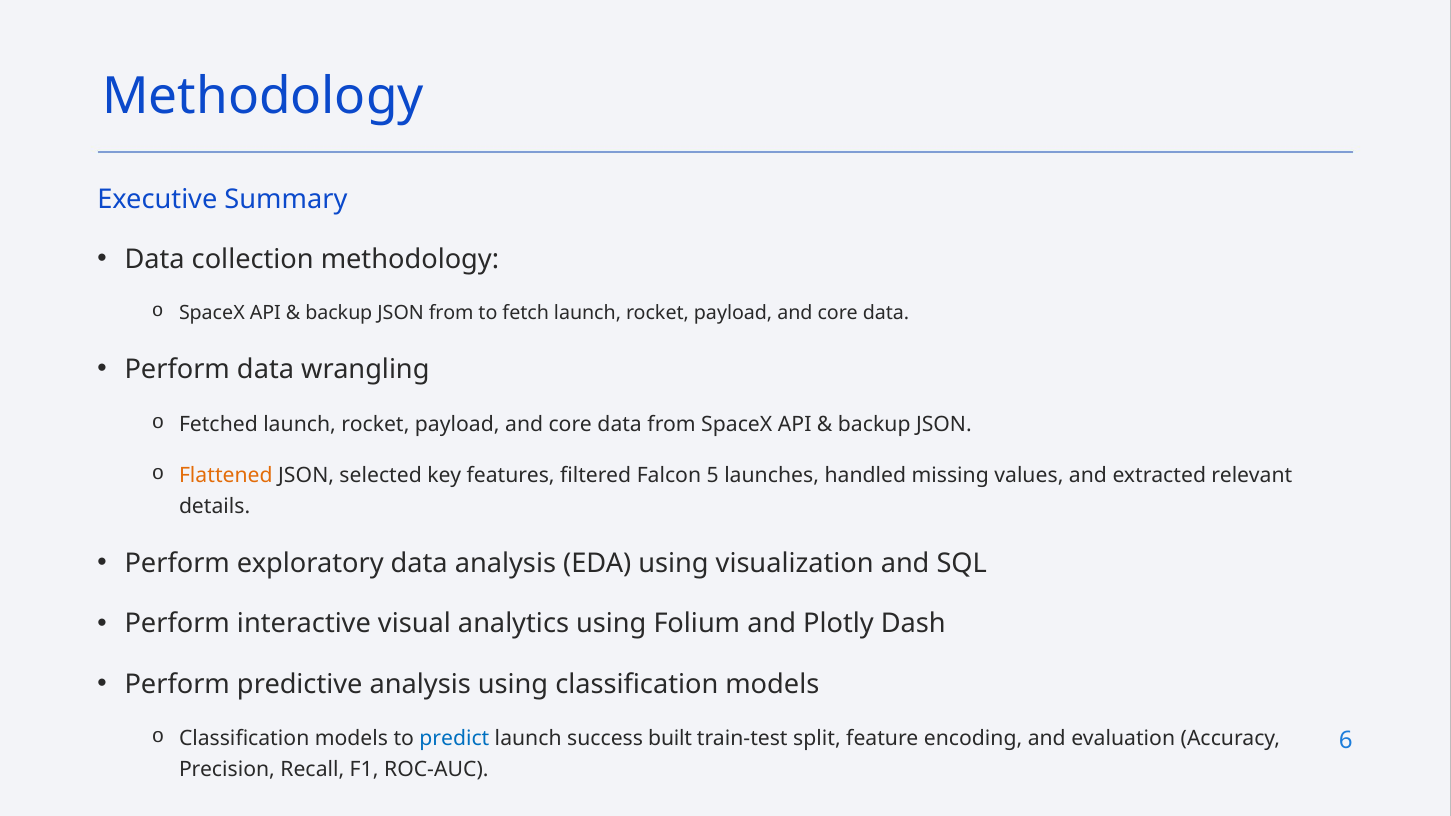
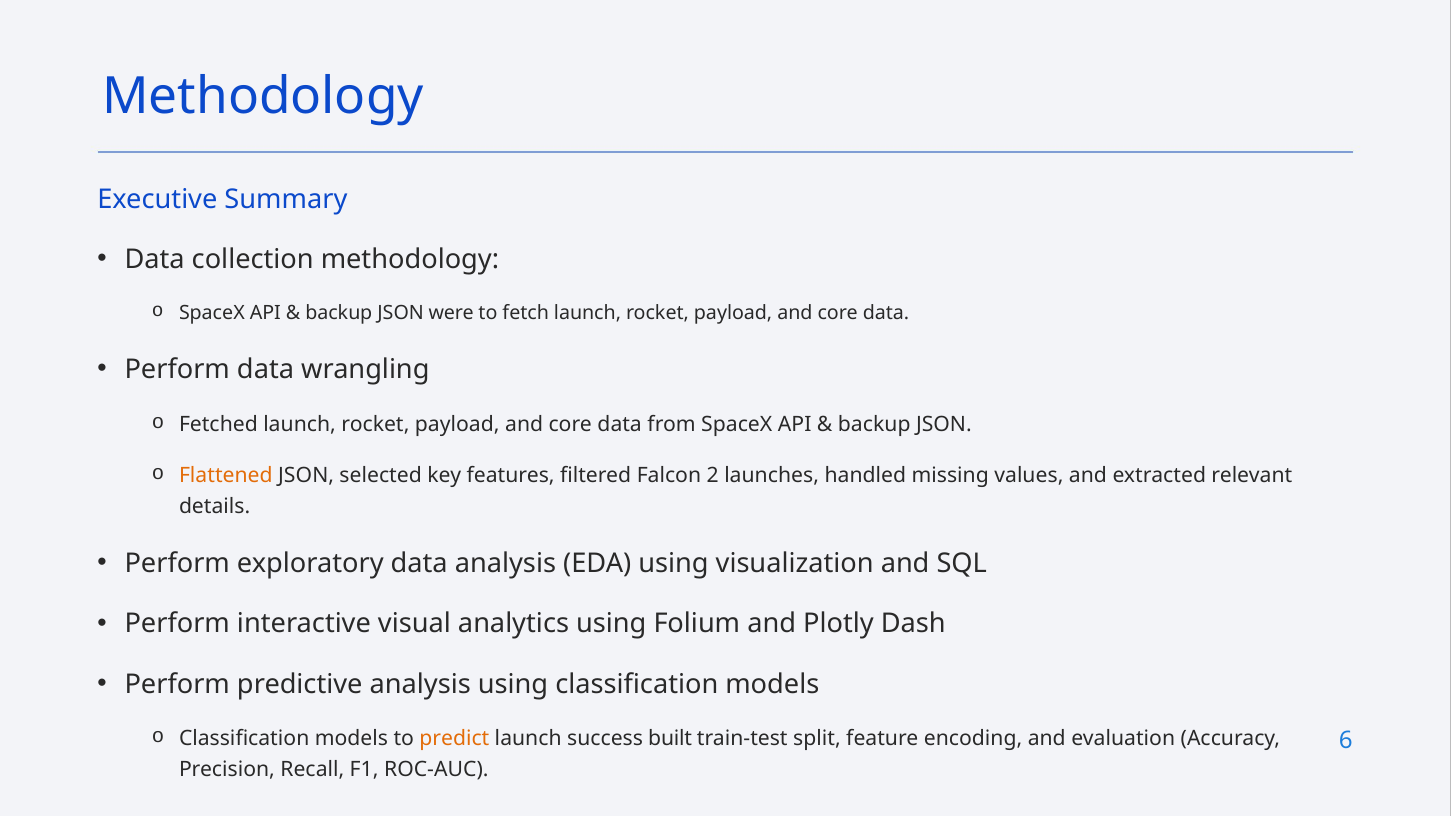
JSON from: from -> were
5: 5 -> 2
predict colour: blue -> orange
